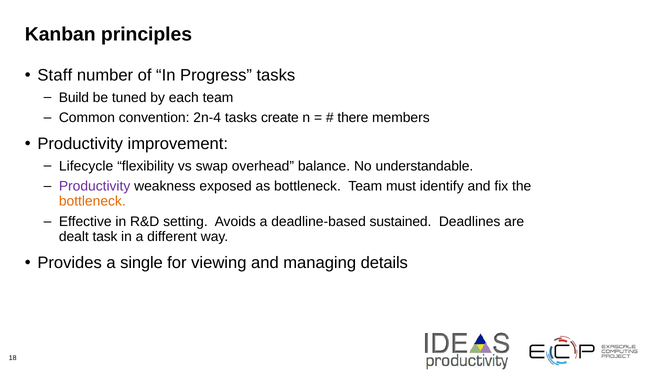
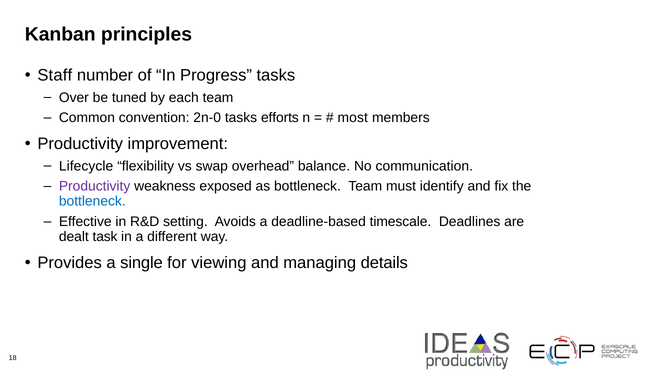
Build: Build -> Over
2n-4: 2n-4 -> 2n-0
create: create -> efforts
there: there -> most
understandable: understandable -> communication
bottleneck at (92, 201) colour: orange -> blue
sustained: sustained -> timescale
